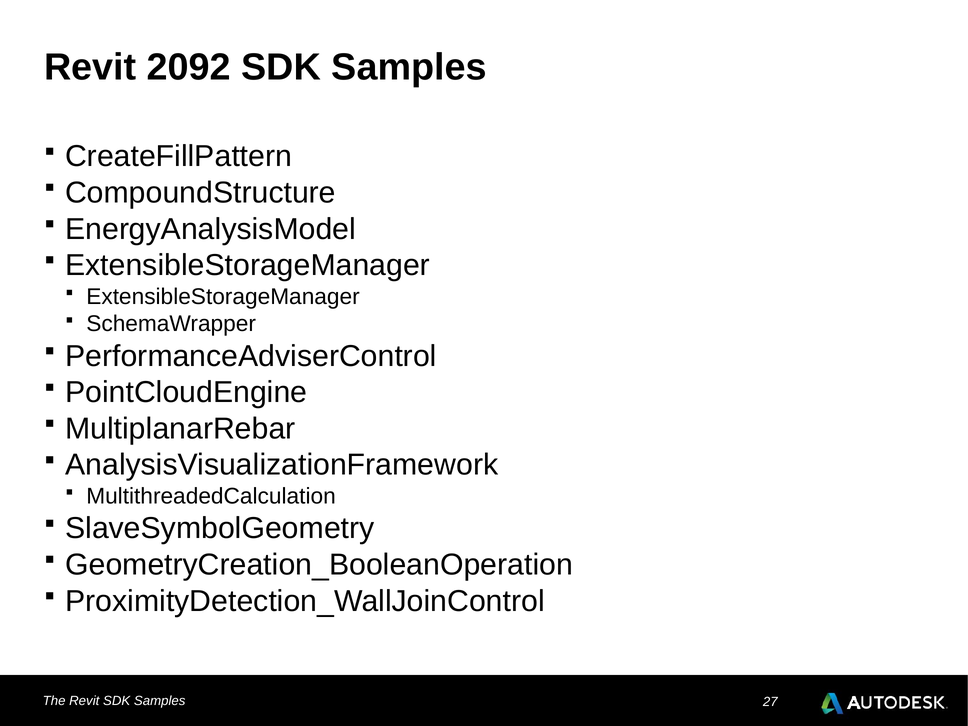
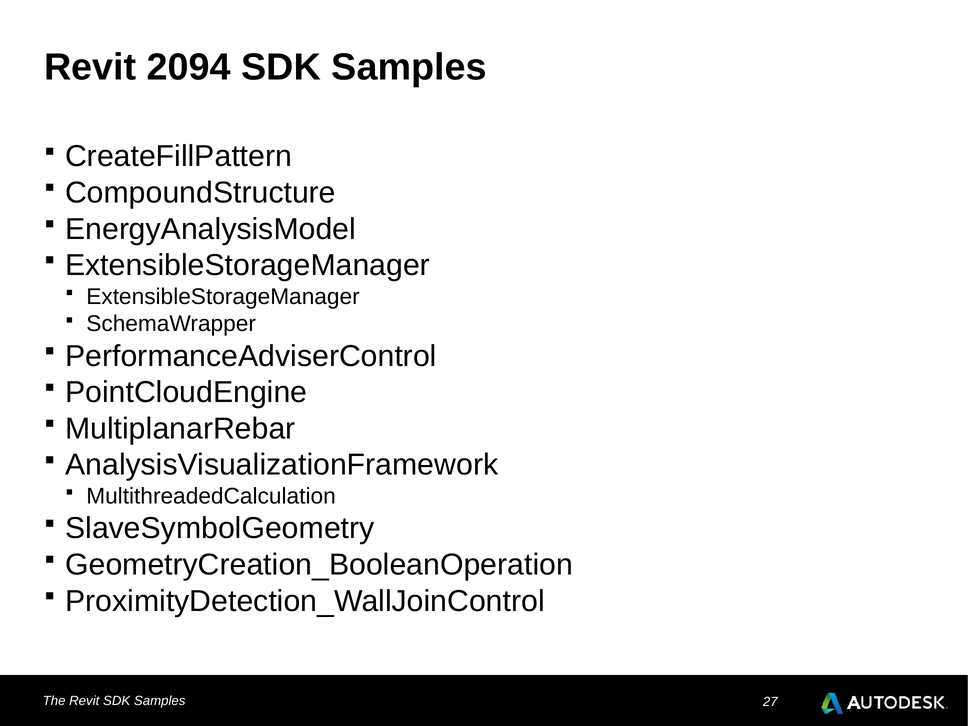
2092: 2092 -> 2094
